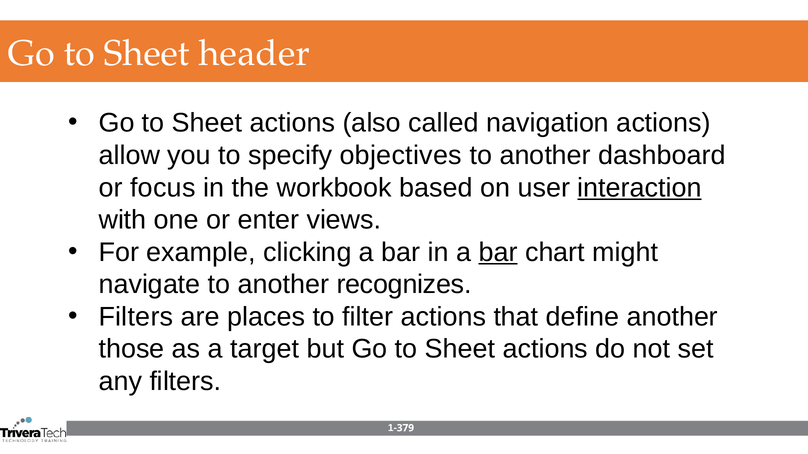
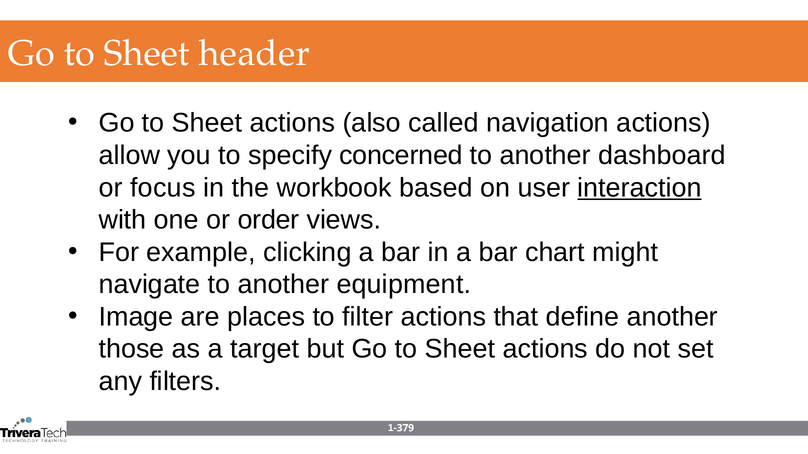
objectives: objectives -> concerned
enter: enter -> order
bar at (498, 253) underline: present -> none
recognizes: recognizes -> equipment
Filters at (136, 317): Filters -> Image
